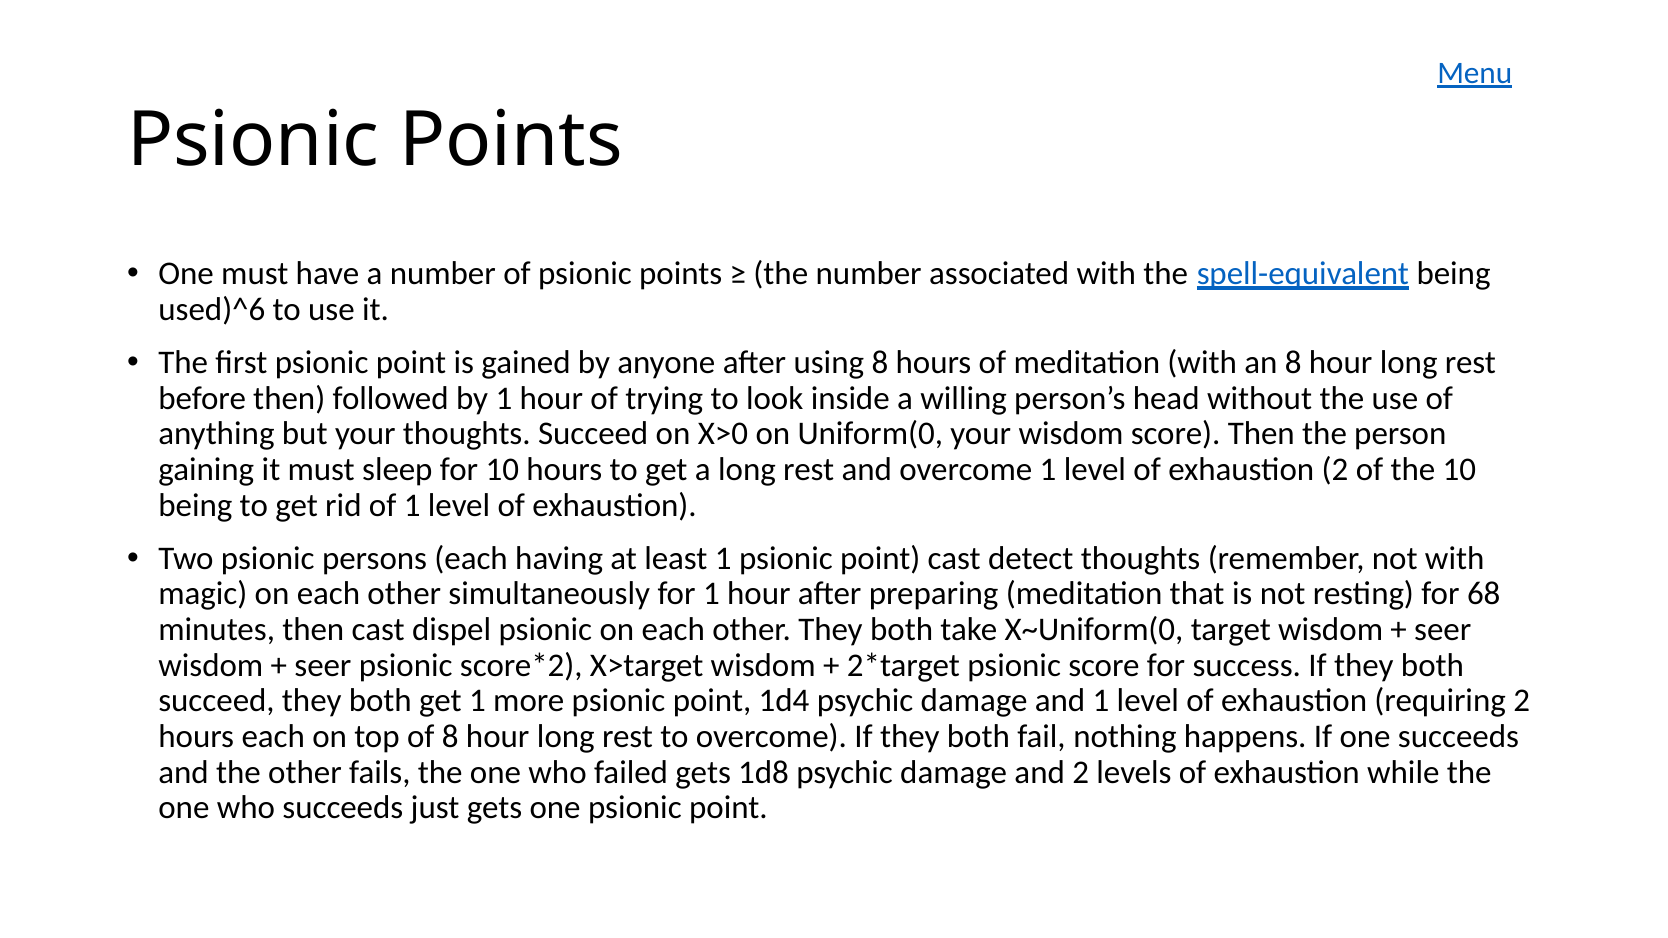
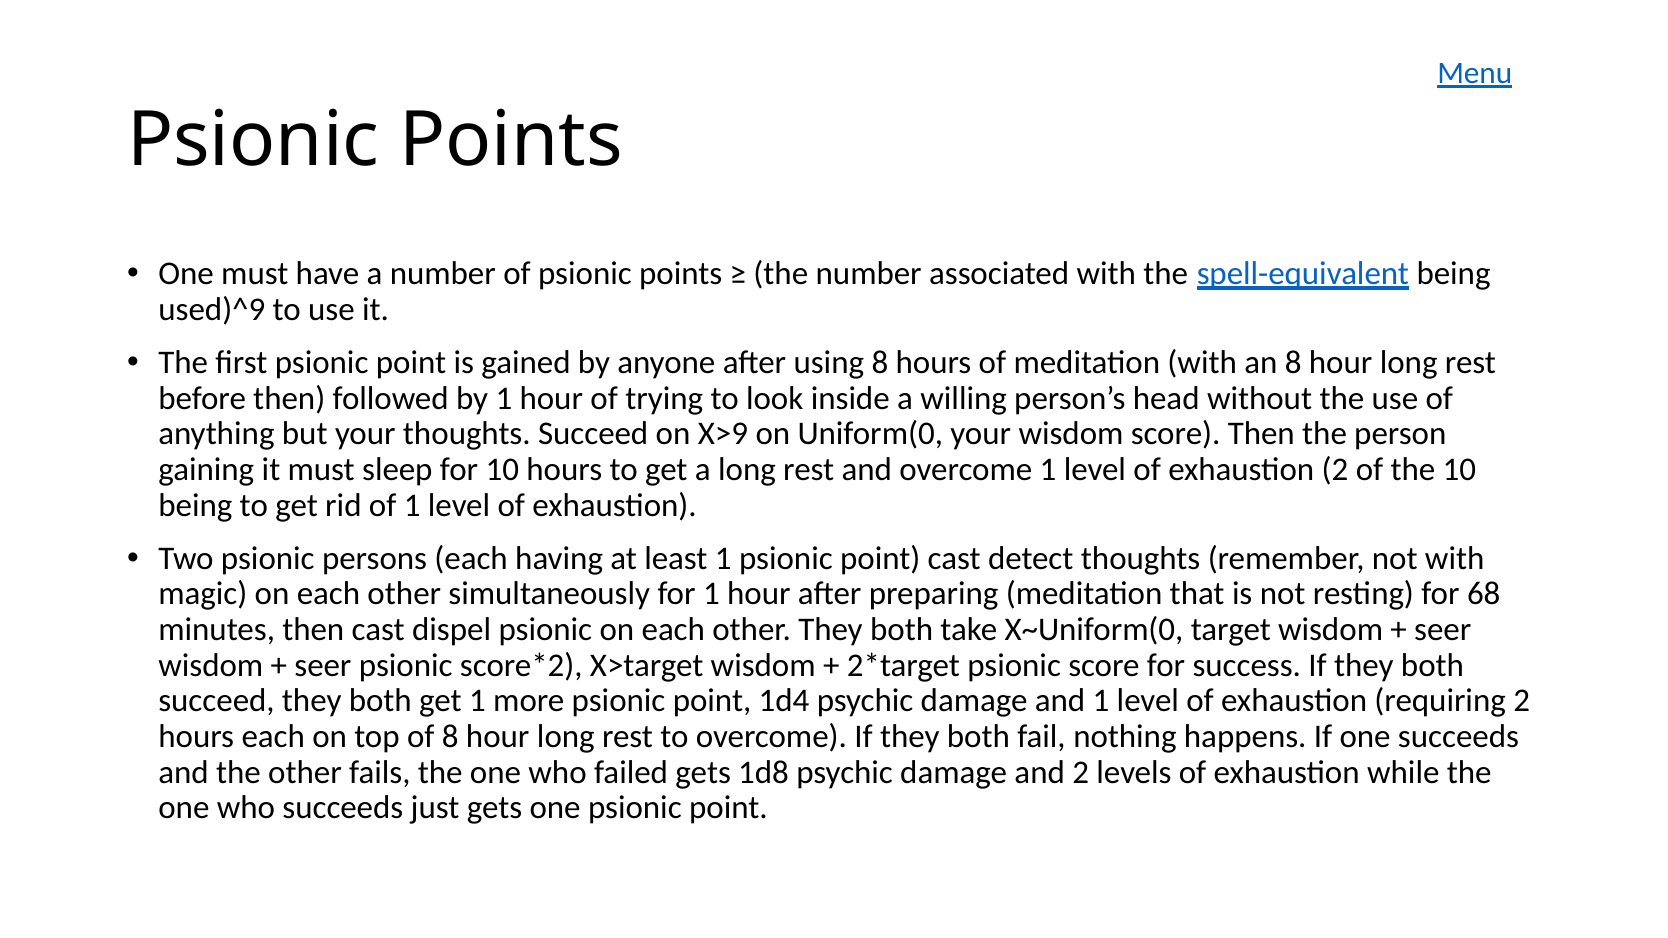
used)^6: used)^6 -> used)^9
X>0: X>0 -> X>9
